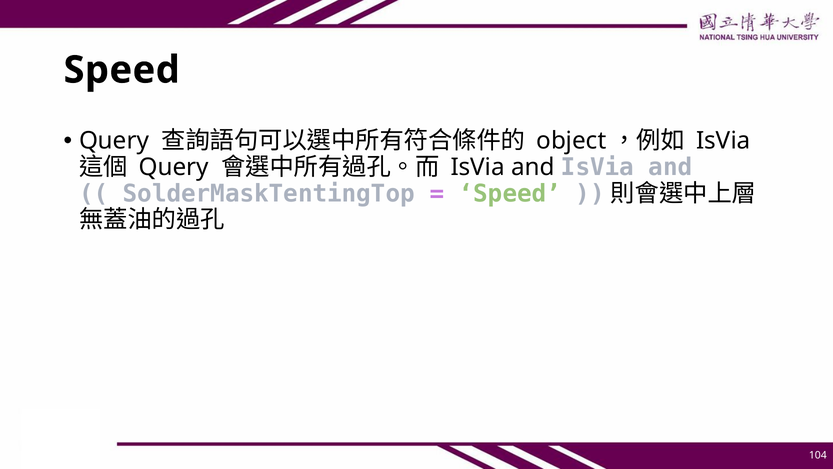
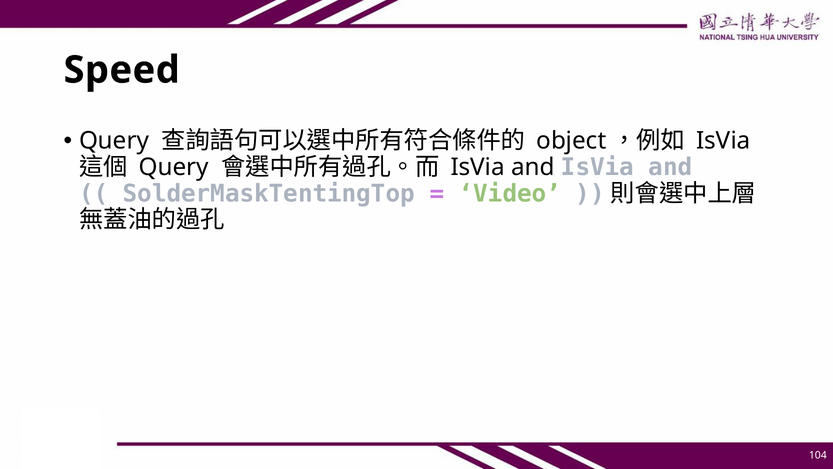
Speed at (510, 193): Speed -> Video
